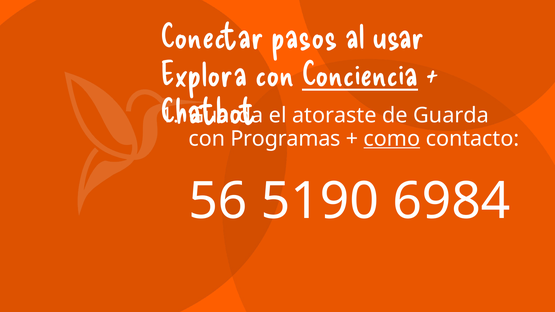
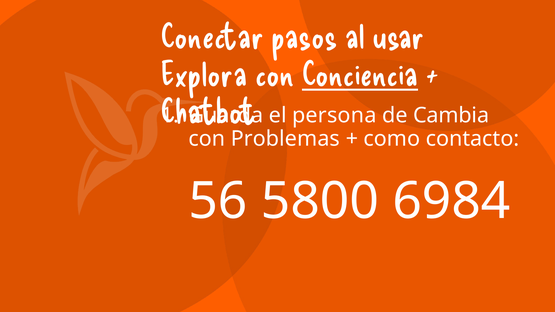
atoraste: atoraste -> persona
de Guarda: Guarda -> Cambia
Programas: Programas -> Problemas
como underline: present -> none
5190: 5190 -> 5800
